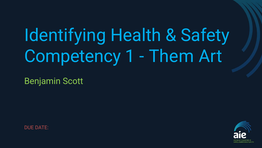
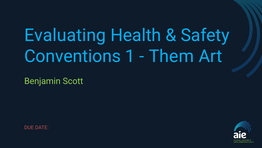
Identifying: Identifying -> Evaluating
Competency: Competency -> Conventions
